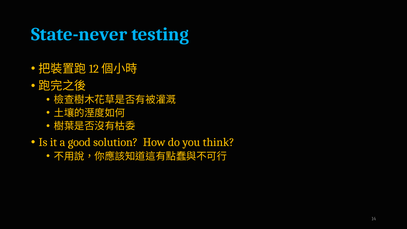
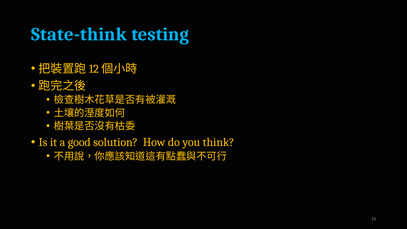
State-never: State-never -> State-think
